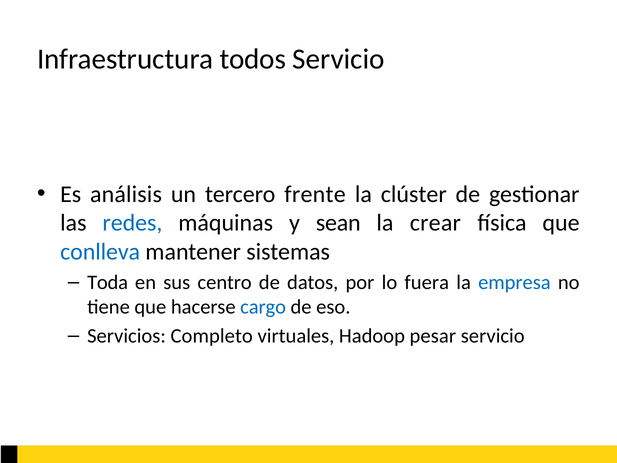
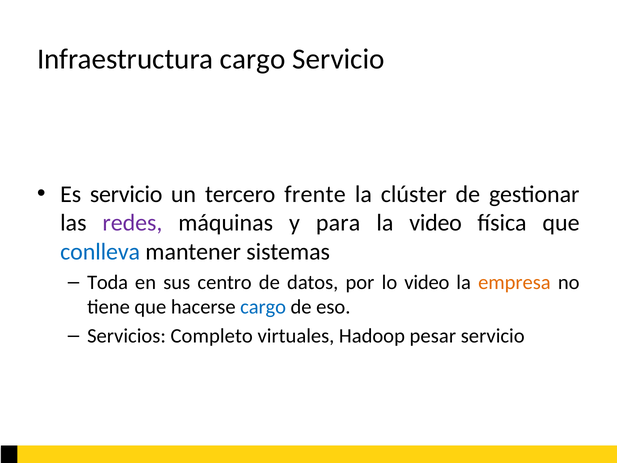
Infraestructura todos: todos -> cargo
Es análisis: análisis -> servicio
redes colour: blue -> purple
sean: sean -> para
la crear: crear -> video
lo fuera: fuera -> video
empresa colour: blue -> orange
